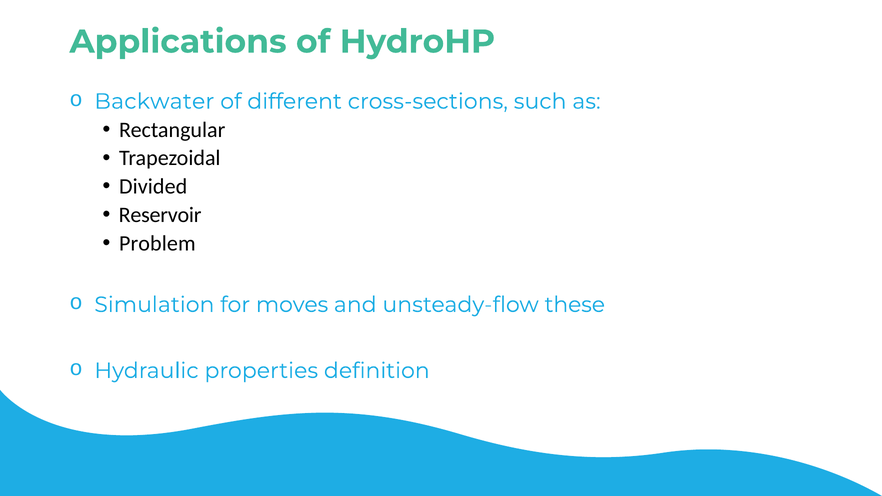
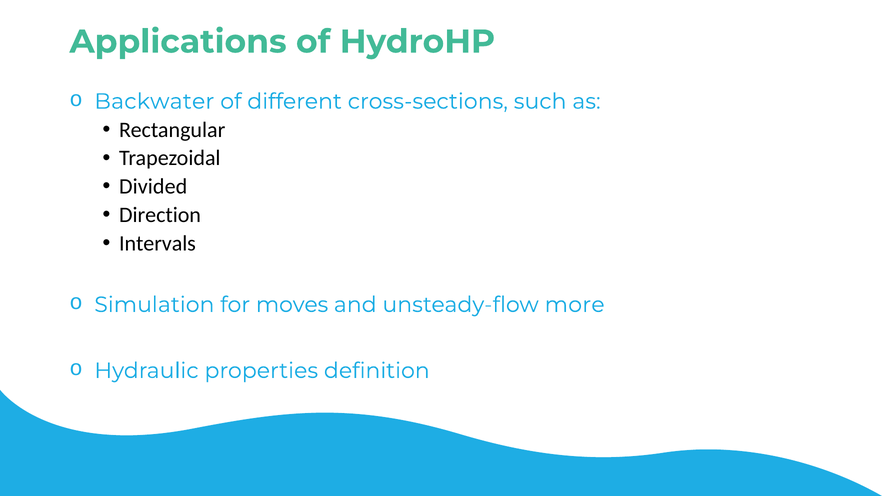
Reservoir: Reservoir -> Direction
Problem: Problem -> Intervals
these: these -> more
